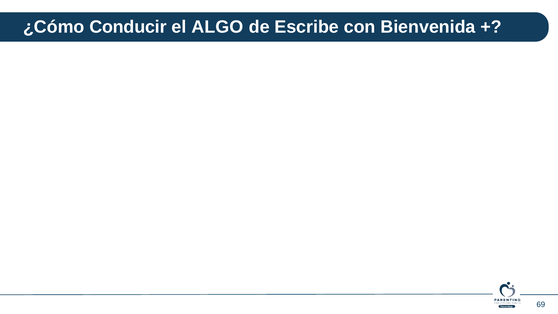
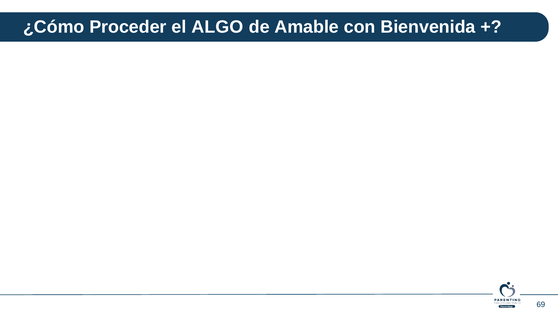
Conducir: Conducir -> Proceder
Escribe: Escribe -> Amable
